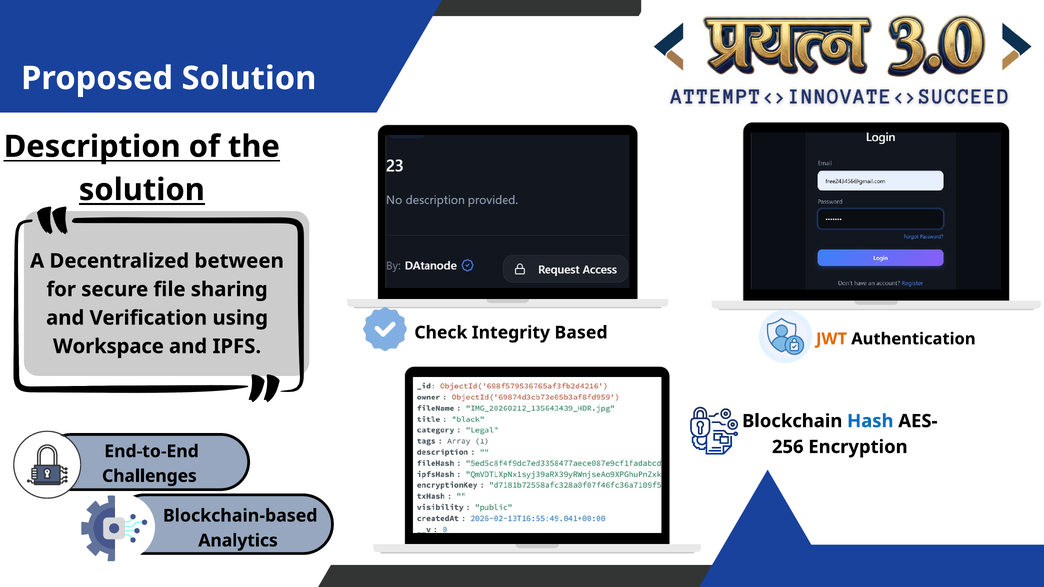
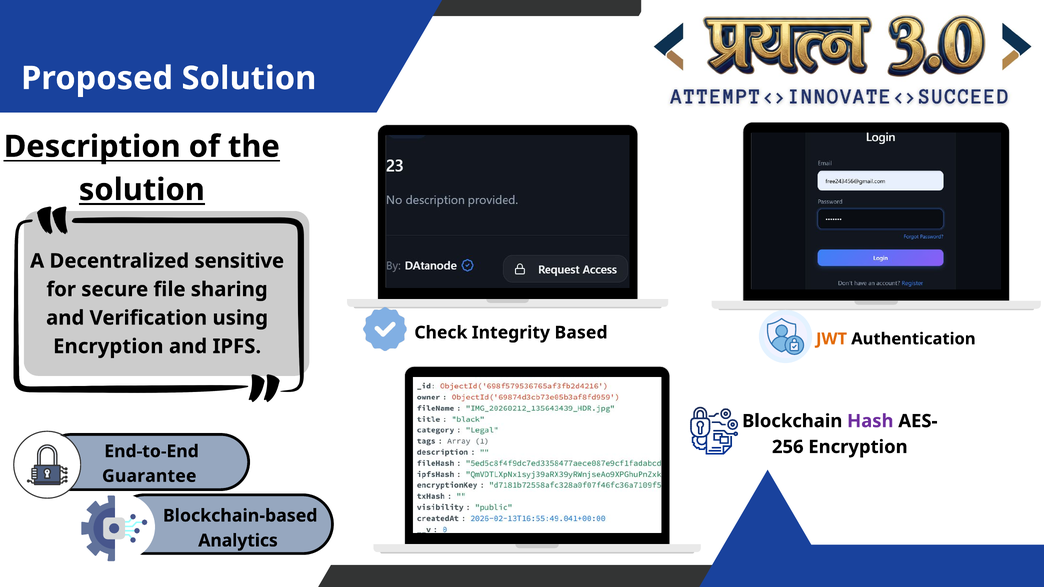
between: between -> sensitive
Workspace at (108, 347): Workspace -> Encryption
Hash colour: blue -> purple
Challenges: Challenges -> Guarantee
